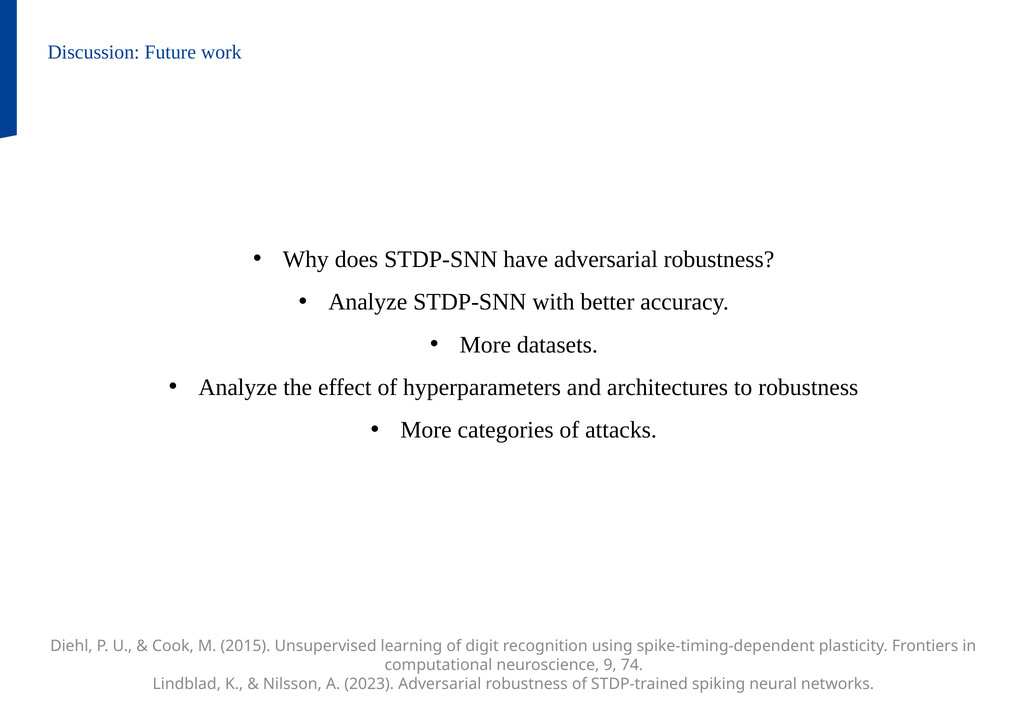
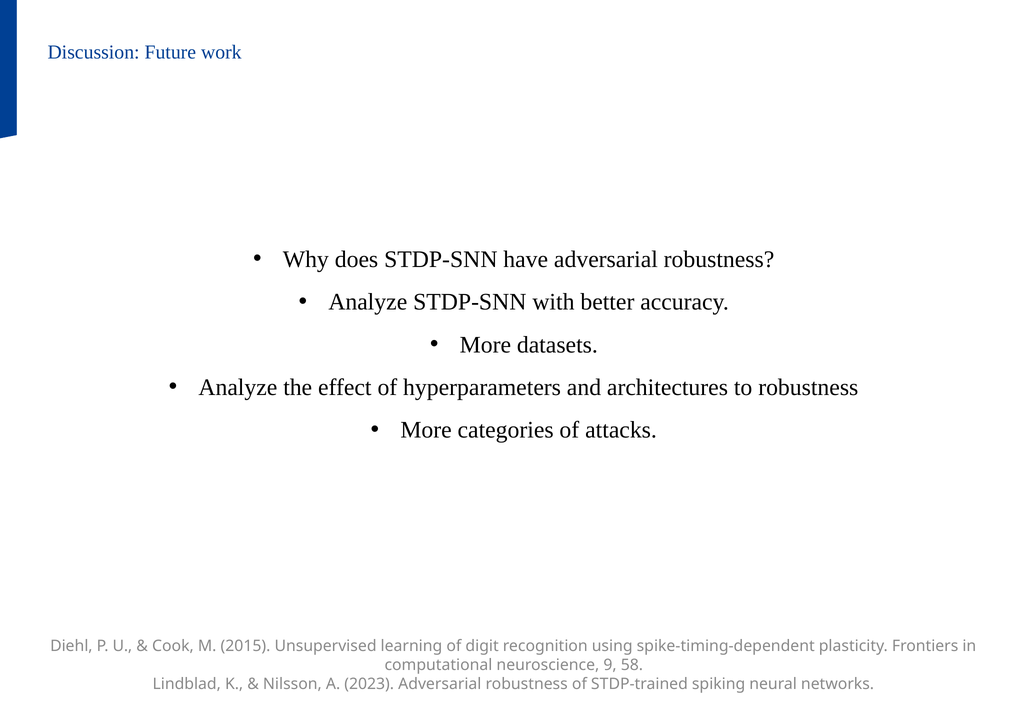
74: 74 -> 58
